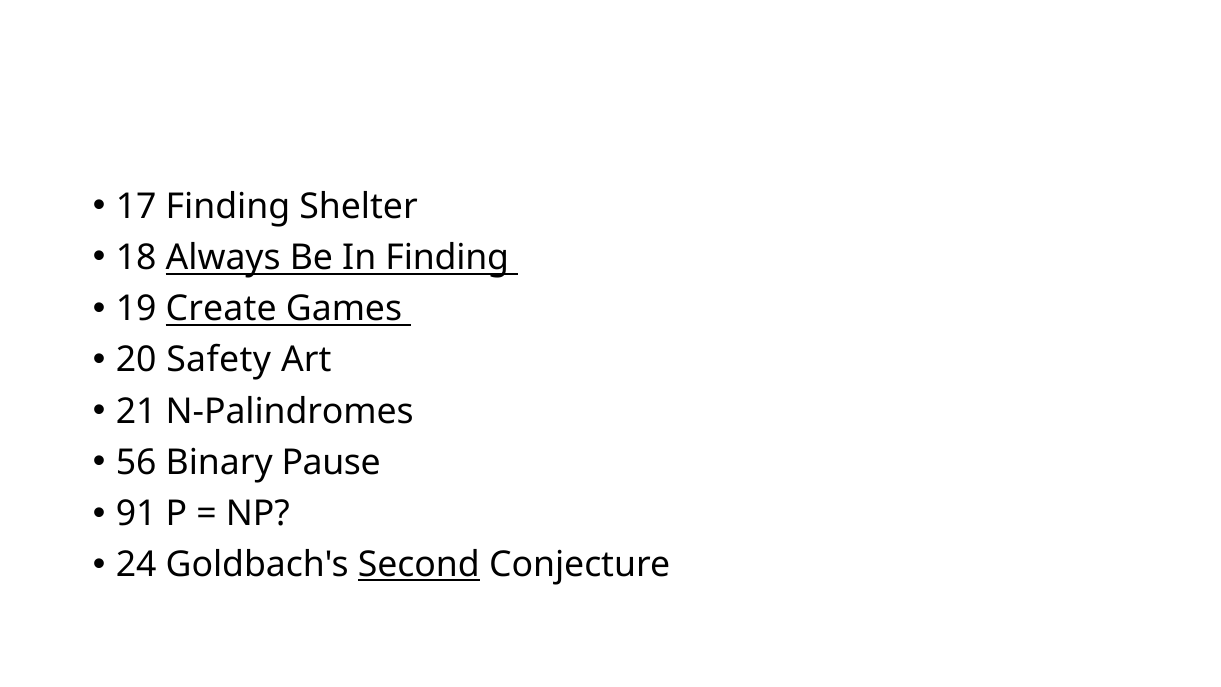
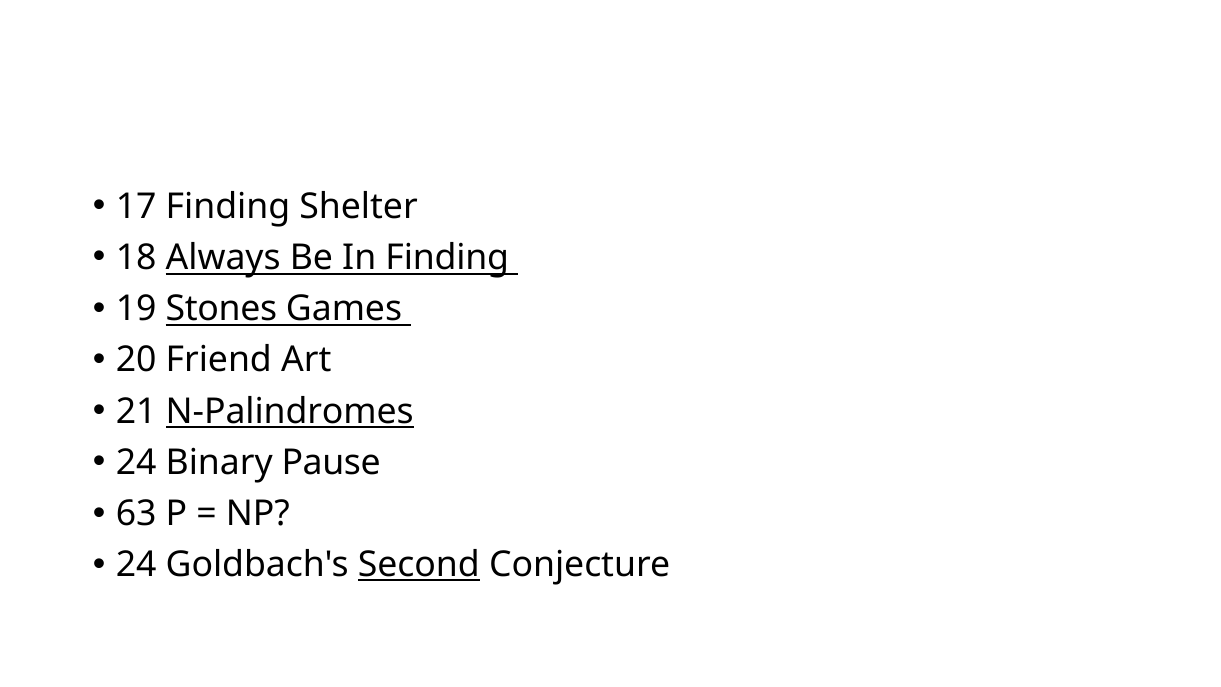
Create: Create -> Stones
Safety: Safety -> Friend
N-Palindromes underline: none -> present
56 at (136, 462): 56 -> 24
91: 91 -> 63
